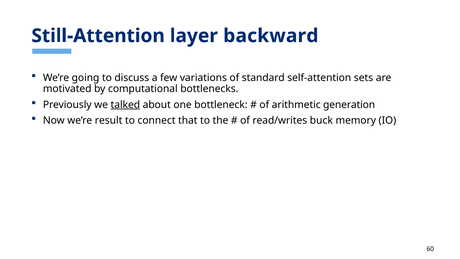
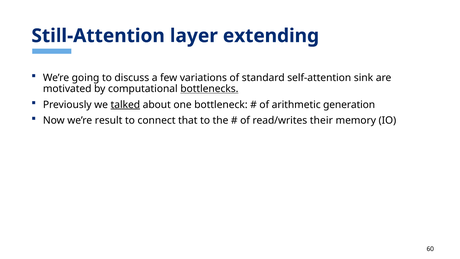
backward: backward -> extending
sets: sets -> sink
bottlenecks underline: none -> present
buck: buck -> their
